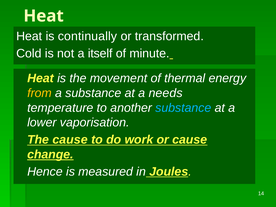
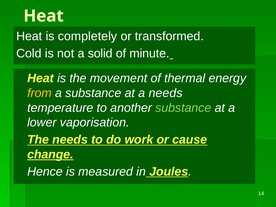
continually: continually -> completely
itself: itself -> solid
substance at (183, 108) colour: light blue -> light green
The cause: cause -> needs
